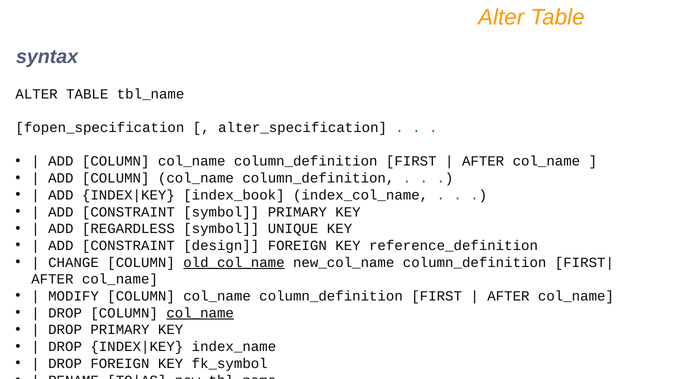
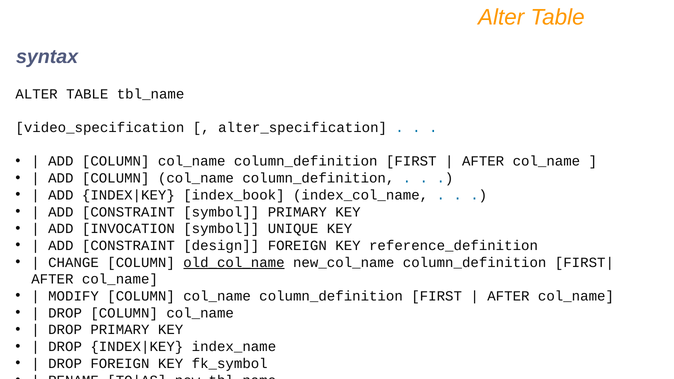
fopen_specification: fopen_specification -> video_specification
REGARDLESS: REGARDLESS -> INVOCATION
col_name at (200, 313) underline: present -> none
